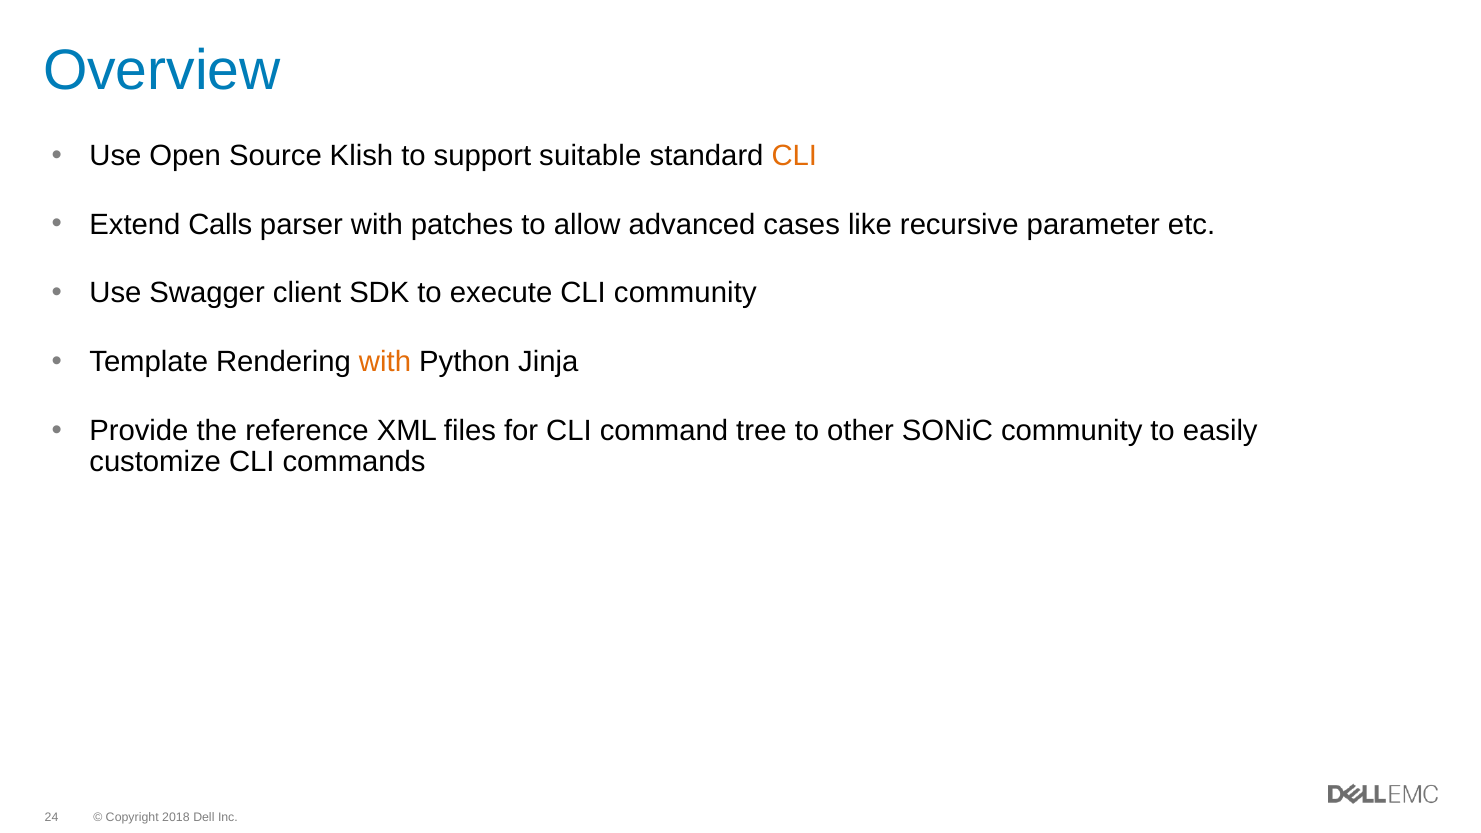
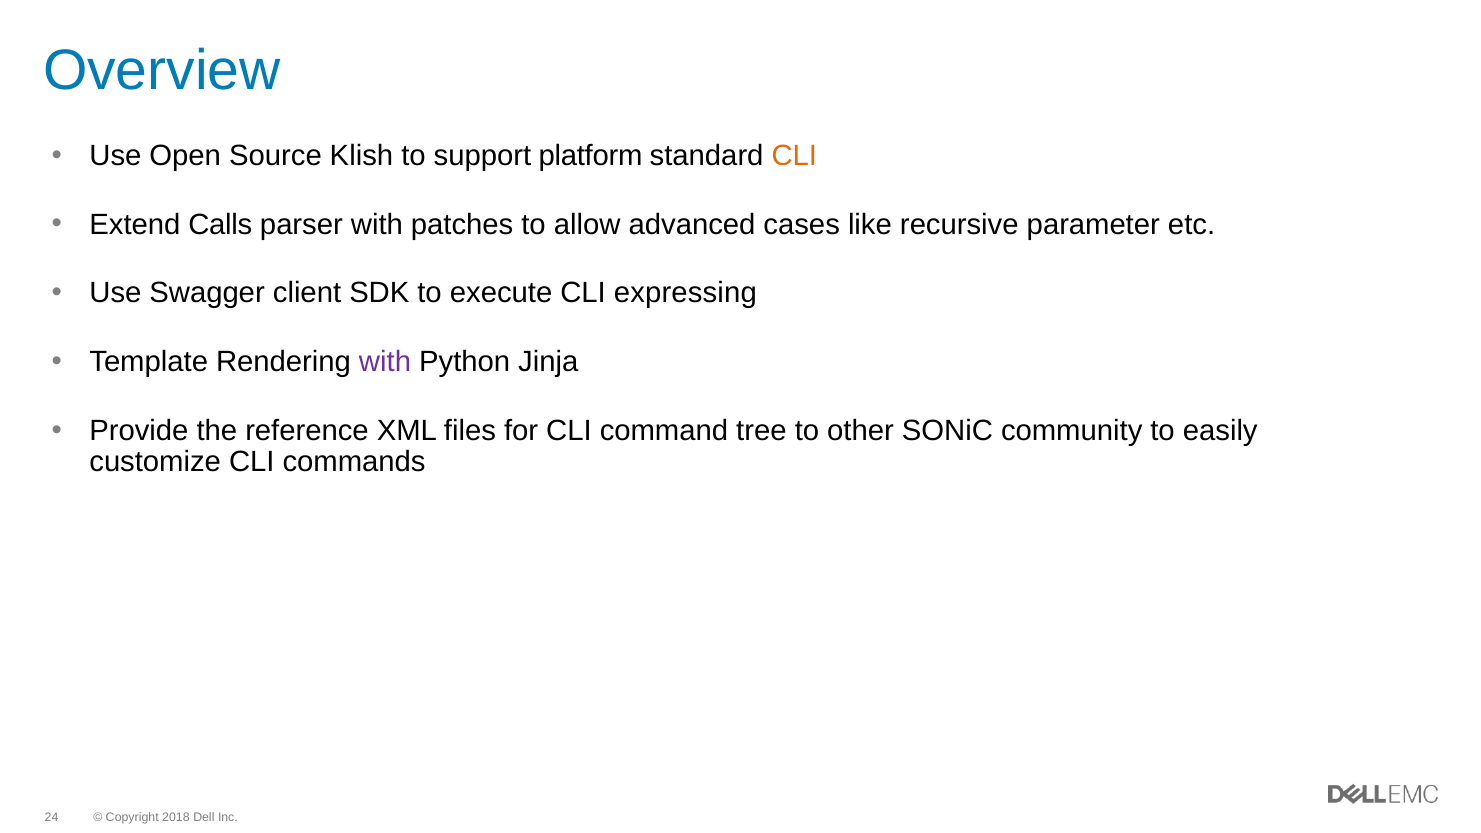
suitable: suitable -> platform
CLI community: community -> expressing
with at (385, 362) colour: orange -> purple
